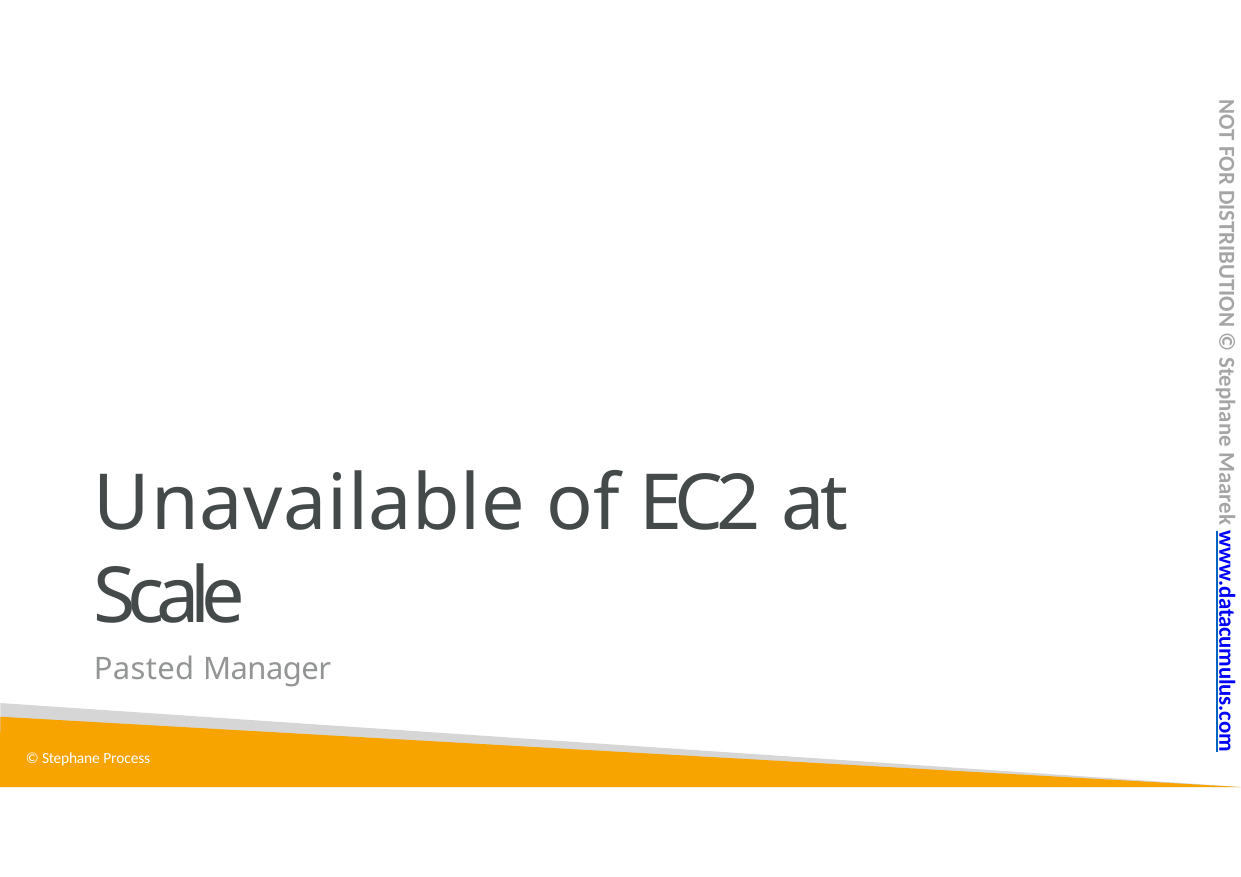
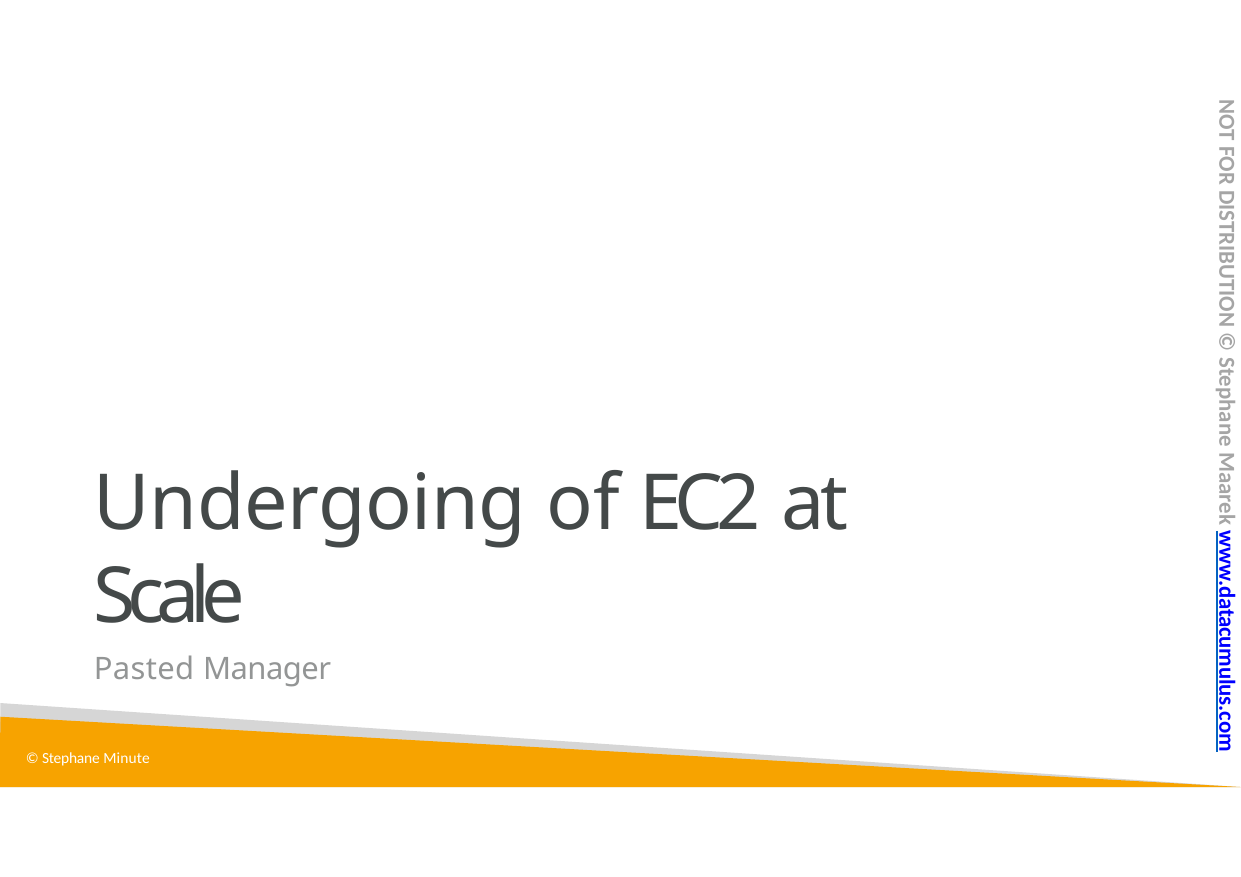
Unavailable: Unavailable -> Undergoing
Process: Process -> Minute
